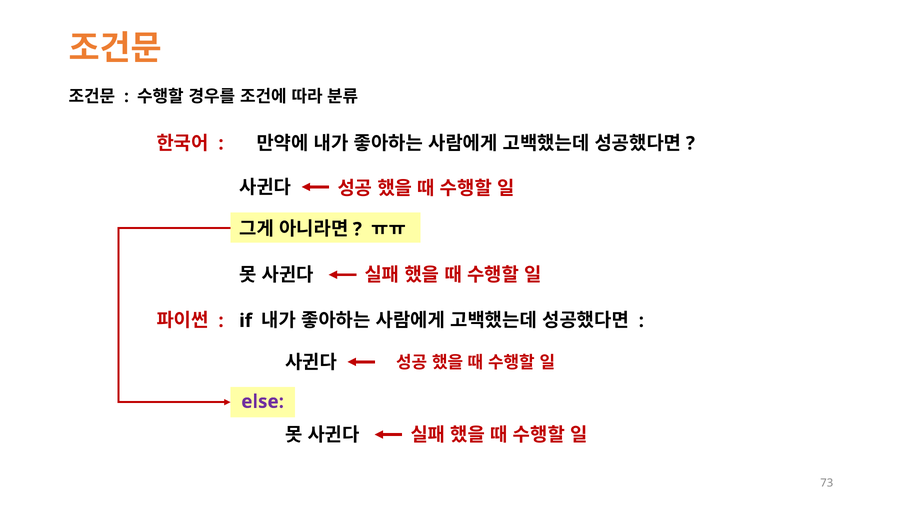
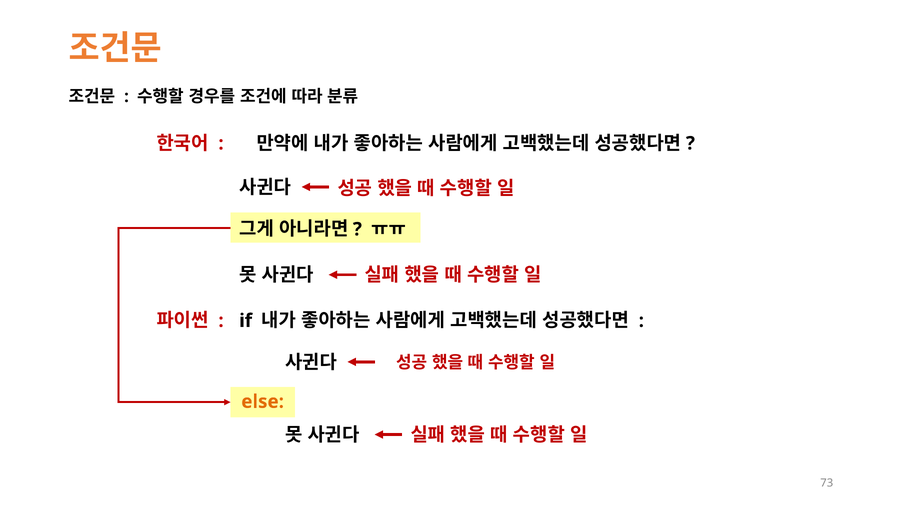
else colour: purple -> orange
